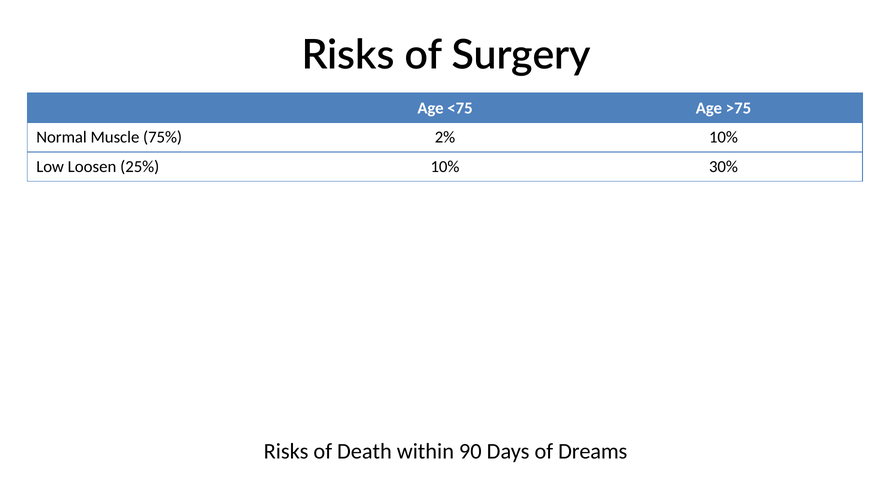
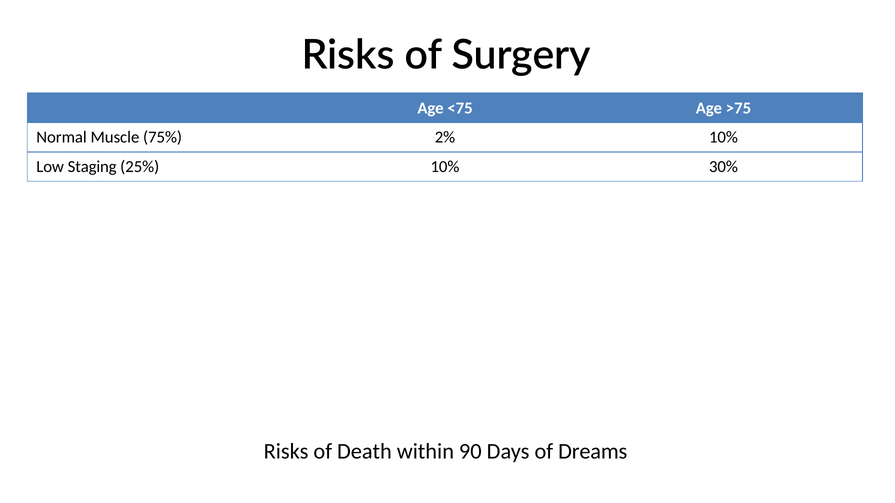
Loosen: Loosen -> Staging
